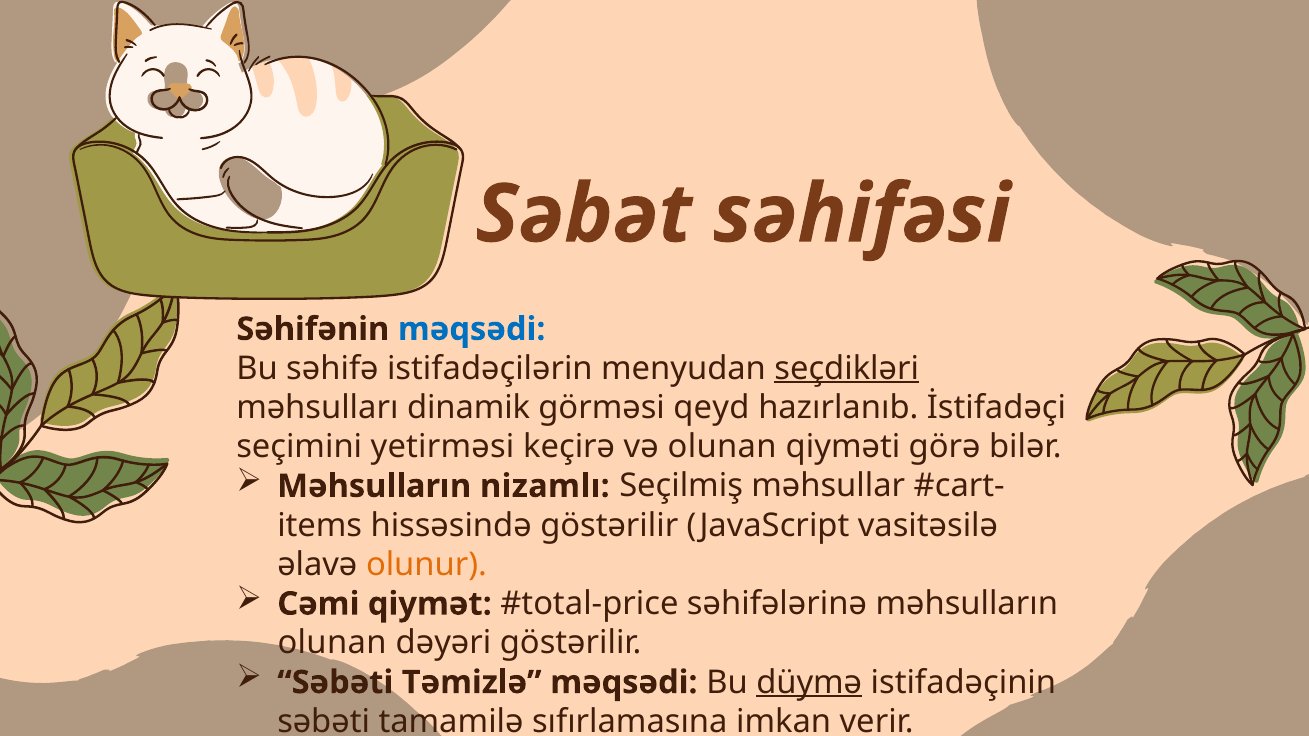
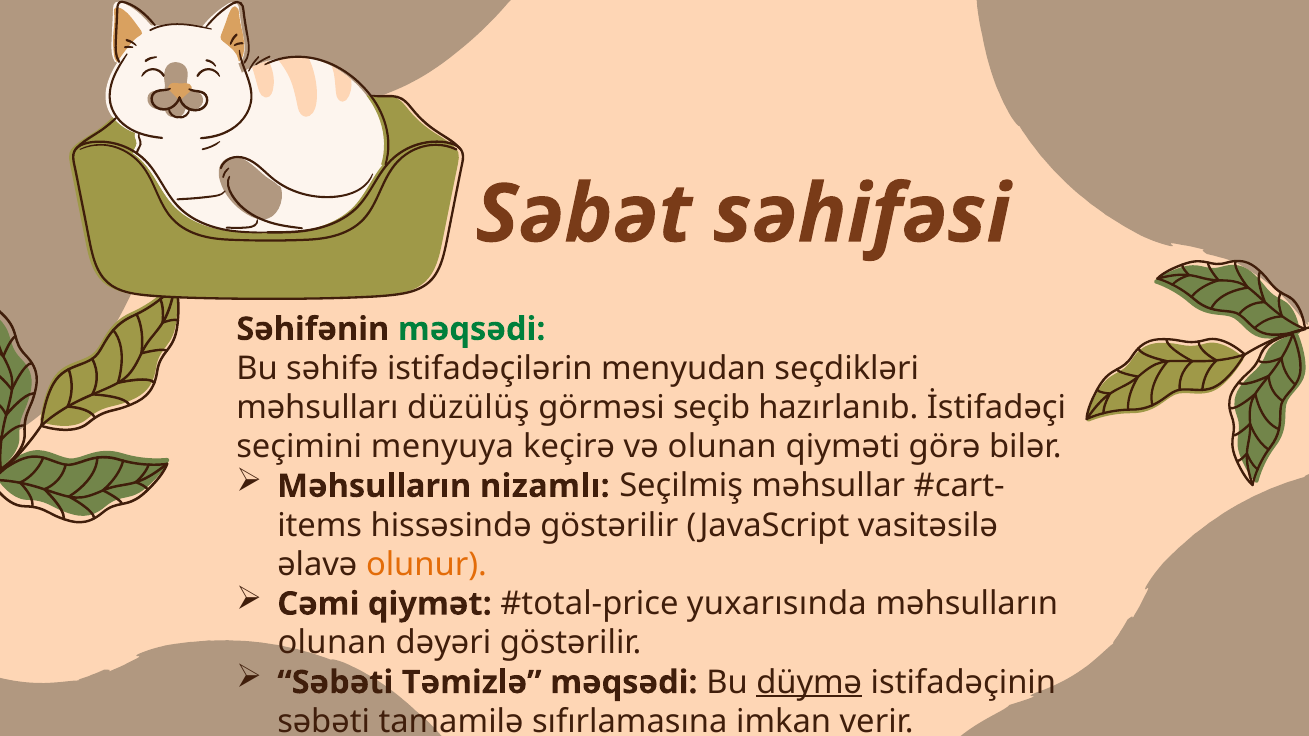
məqsədi at (472, 329) colour: blue -> green
seçdikləri underline: present -> none
dinamik: dinamik -> düzülüş
qeyd: qeyd -> seçib
yetirməsi: yetirməsi -> menyuya
səhifələrinə: səhifələrinə -> yuxarısında
